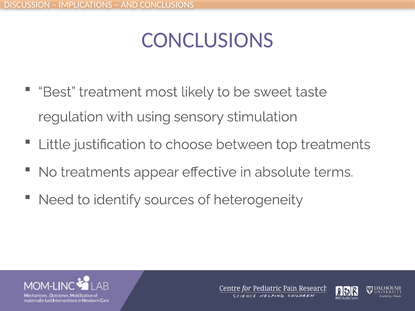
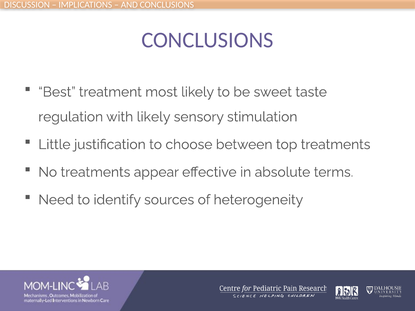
with using: using -> likely
